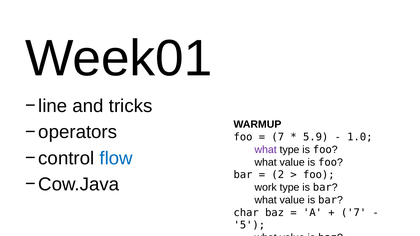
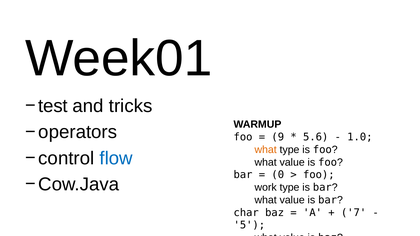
line: line -> test
7 at (278, 137): 7 -> 9
5.9: 5.9 -> 5.6
what at (266, 150) colour: purple -> orange
2: 2 -> 0
